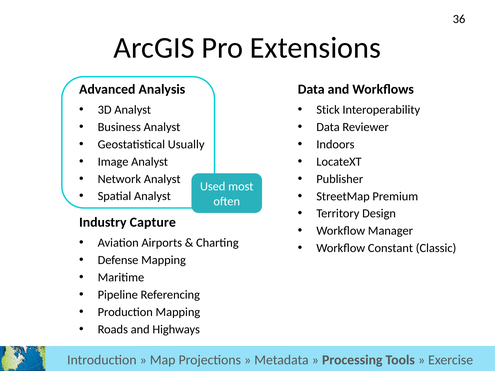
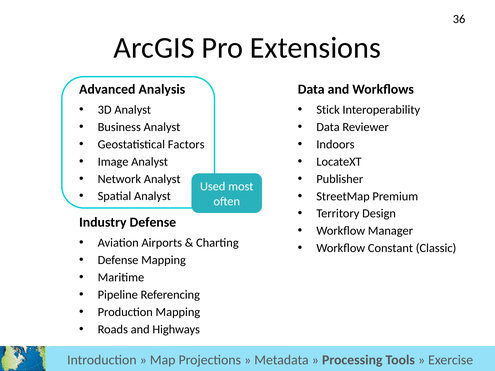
Usually: Usually -> Factors
Industry Capture: Capture -> Defense
